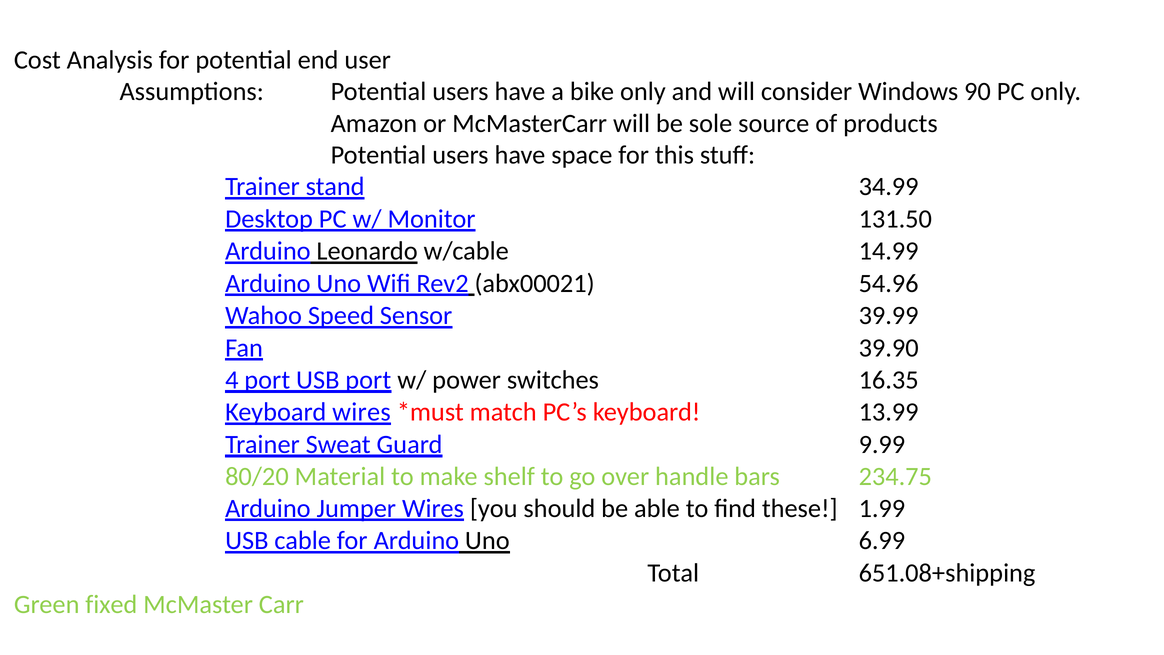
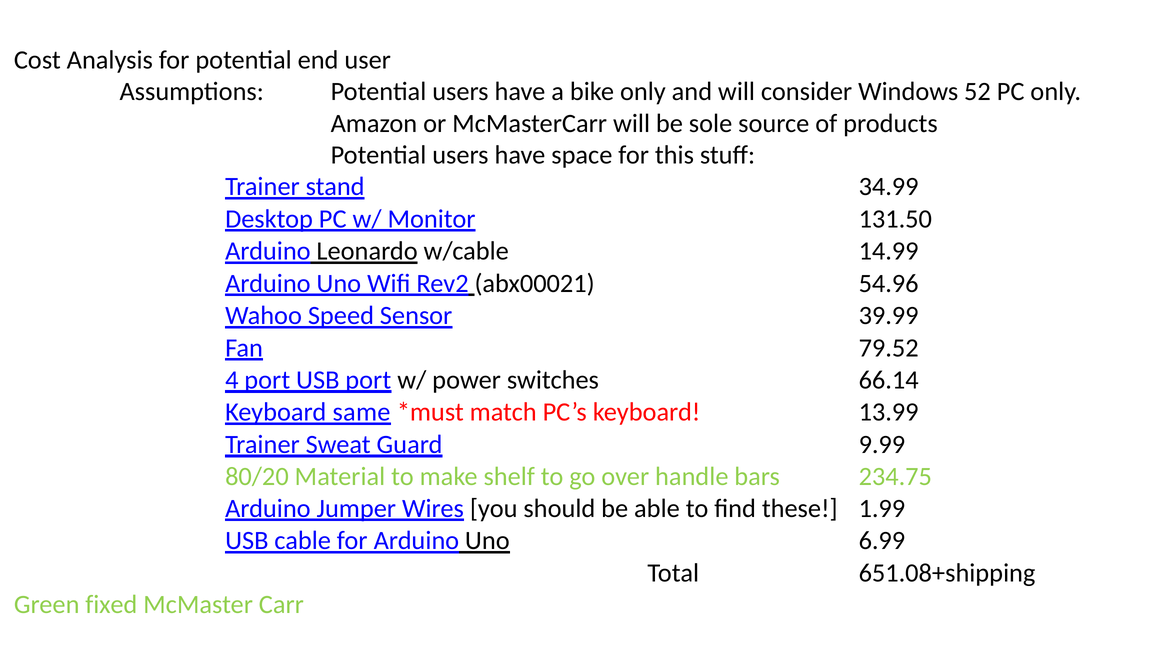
90: 90 -> 52
39.90: 39.90 -> 79.52
16.35: 16.35 -> 66.14
Keyboard wires: wires -> same
